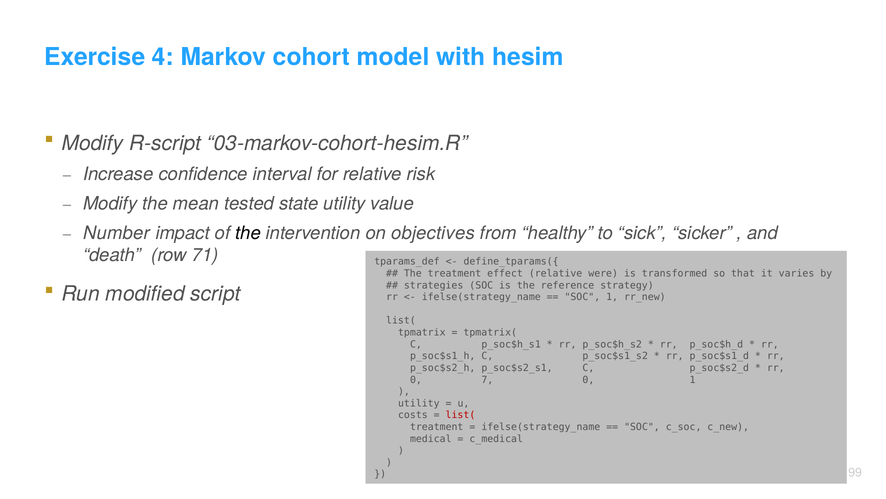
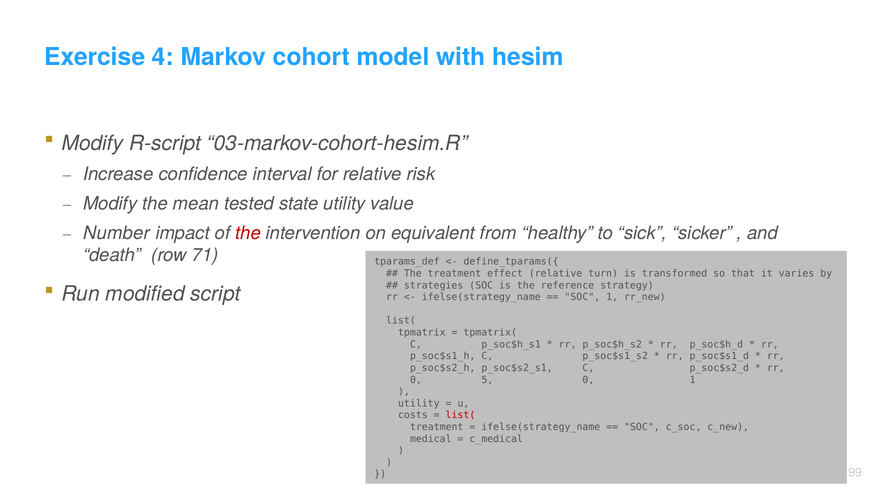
the at (248, 233) colour: black -> red
objectives: objectives -> equivalent
were: were -> turn
7: 7 -> 5
